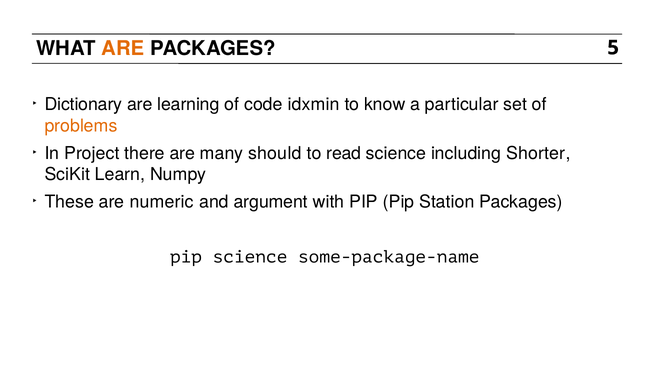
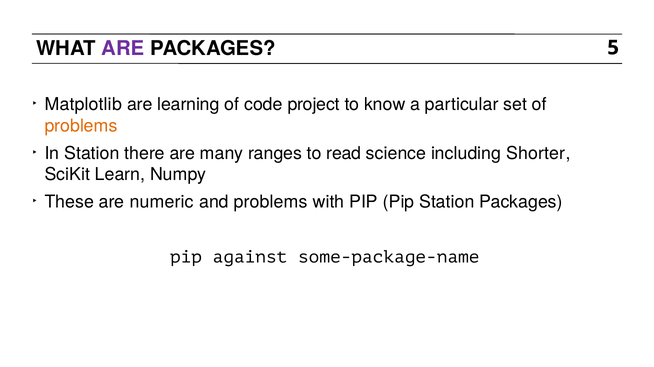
ARE at (123, 48) colour: orange -> purple
Dictionary: Dictionary -> Matplotlib
idxmin: idxmin -> project
In Project: Project -> Station
should: should -> ranges
and argument: argument -> problems
pip science: science -> against
